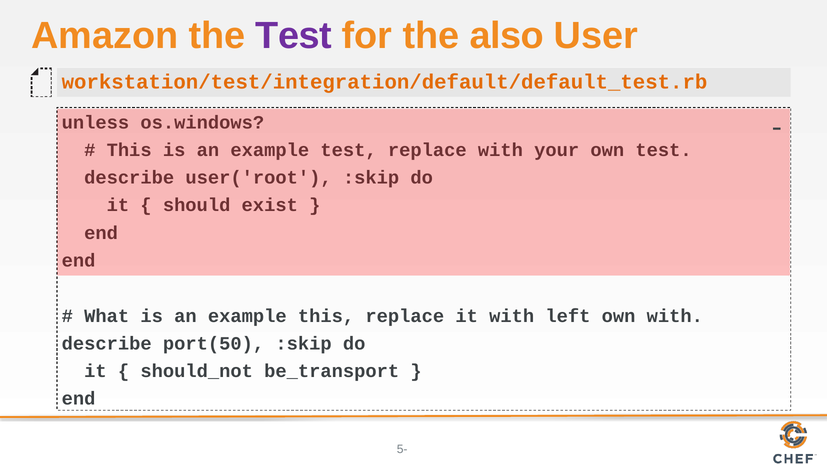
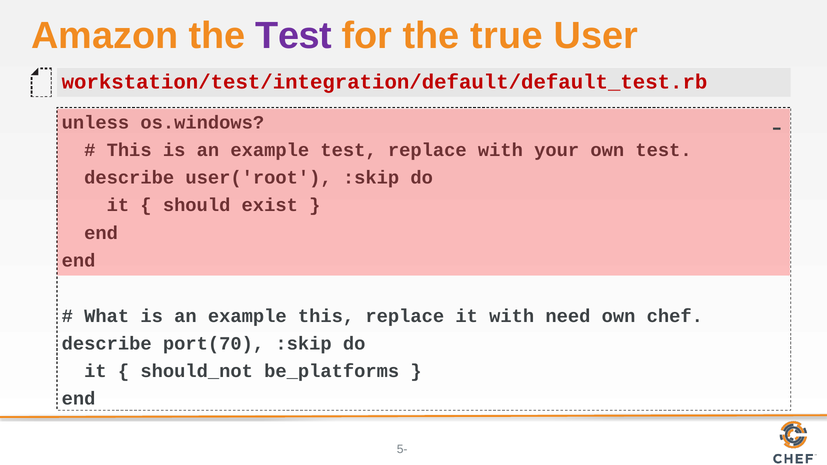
also: also -> true
workstation/test/integration/default/default_test.rb colour: orange -> red
left: left -> need
own with: with -> chef
port(50: port(50 -> port(70
be_transport: be_transport -> be_platforms
